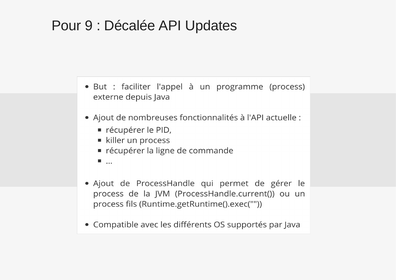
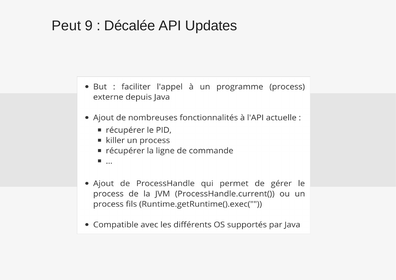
Pour: Pour -> Peut
